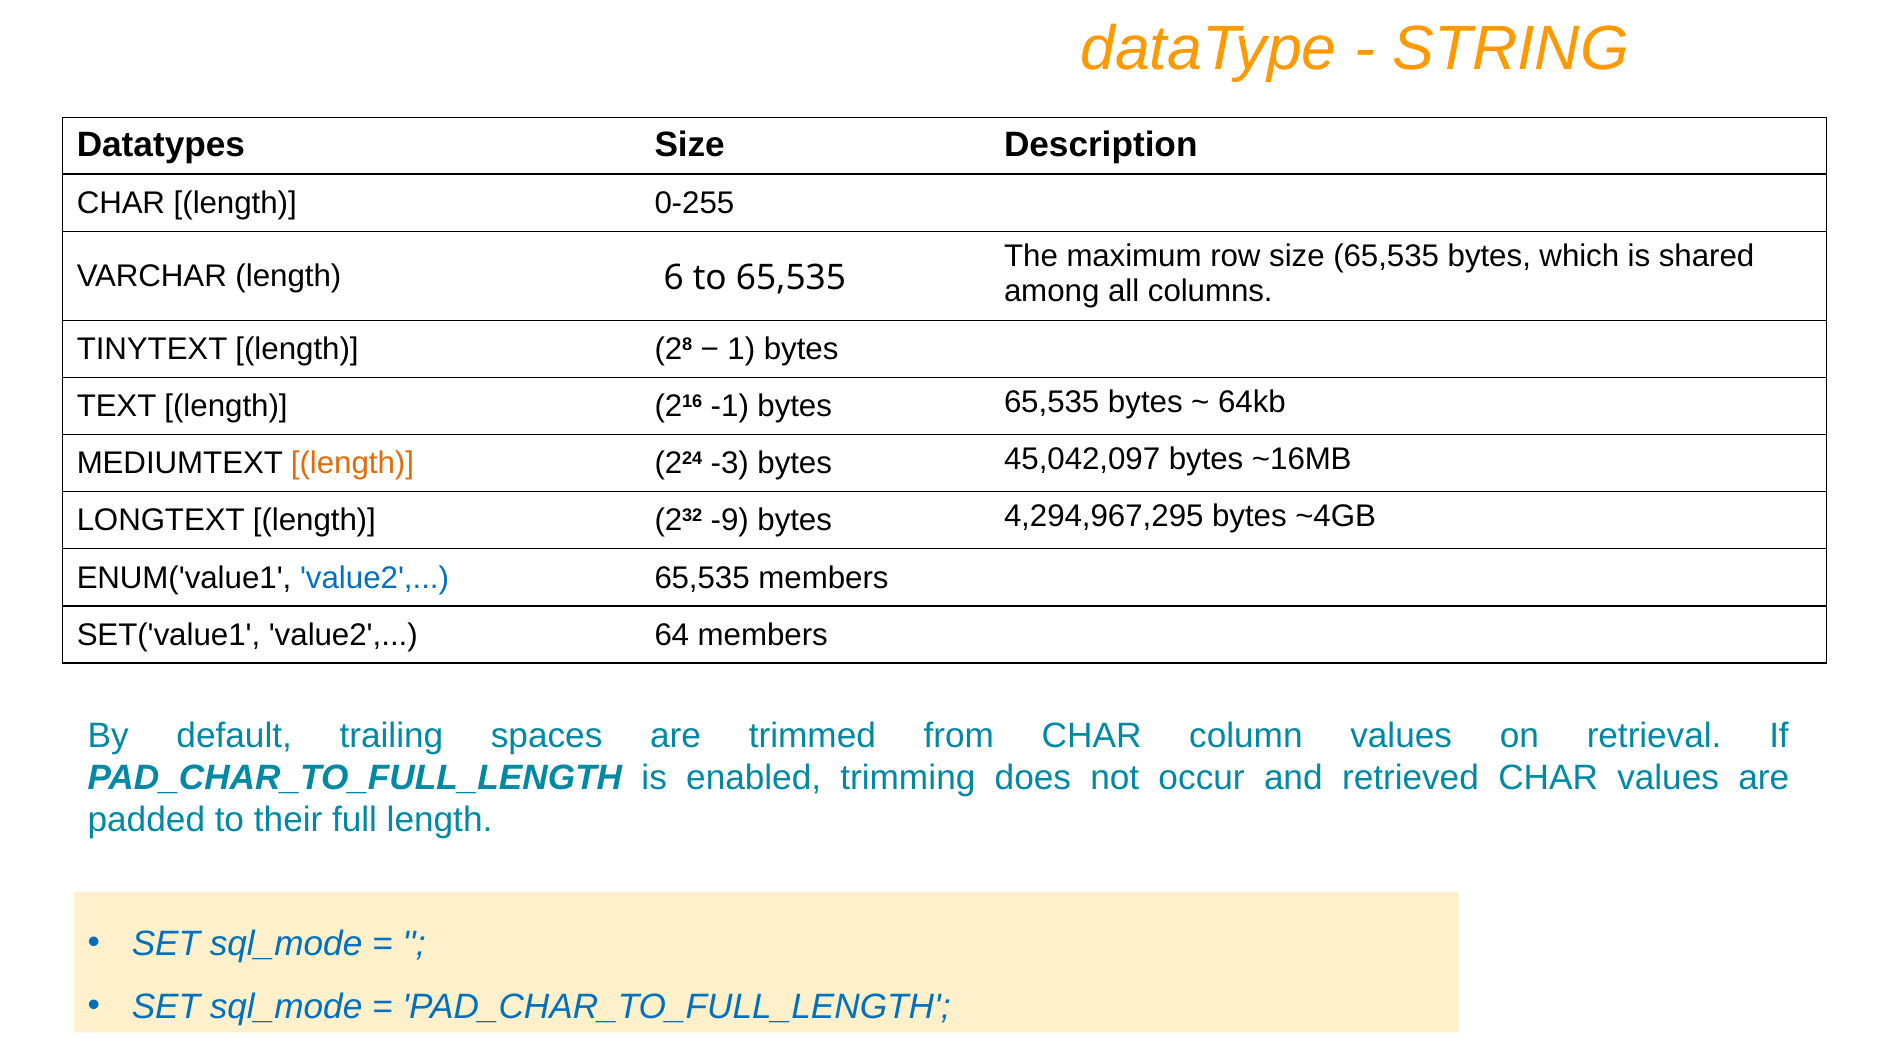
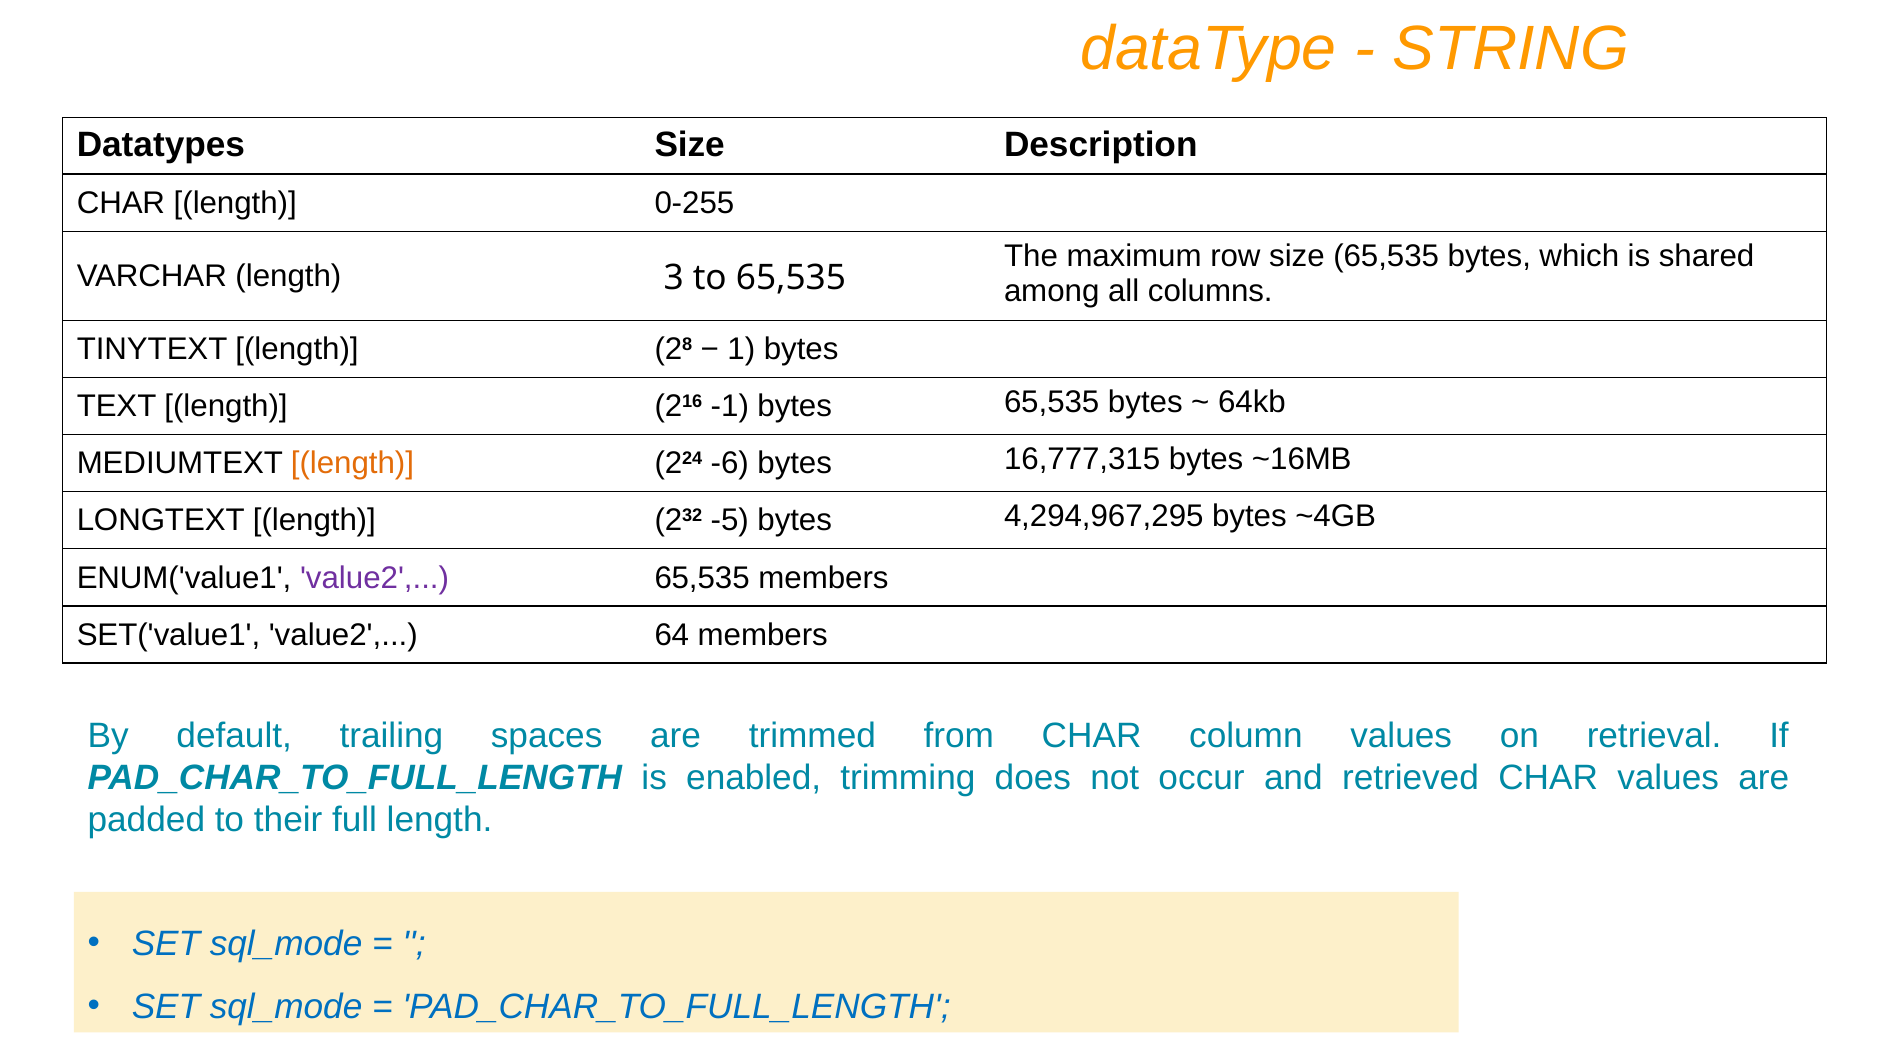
6: 6 -> 3
-3: -3 -> -6
45,042,097: 45,042,097 -> 16,777,315
-9: -9 -> -5
value2 at (374, 578) colour: blue -> purple
